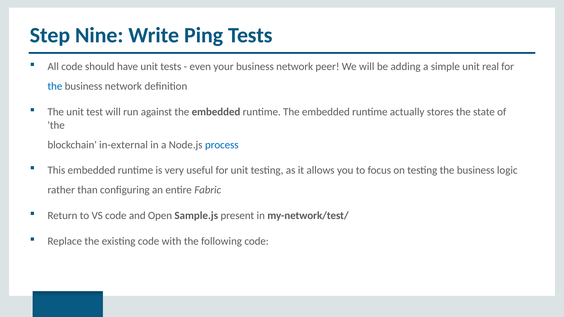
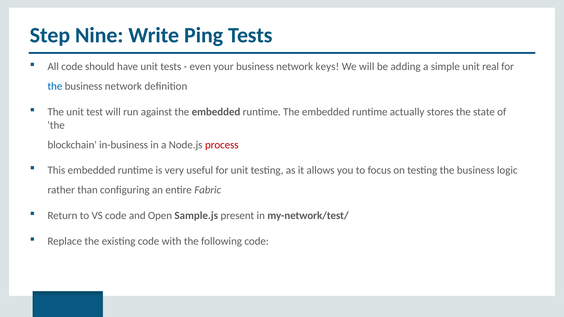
peer: peer -> keys
in-external: in-external -> in-business
process colour: blue -> red
